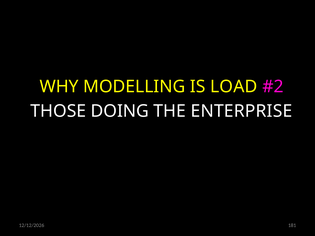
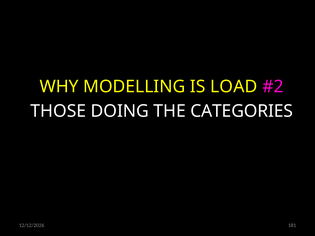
ENTERPRISE: ENTERPRISE -> CATEGORIES
